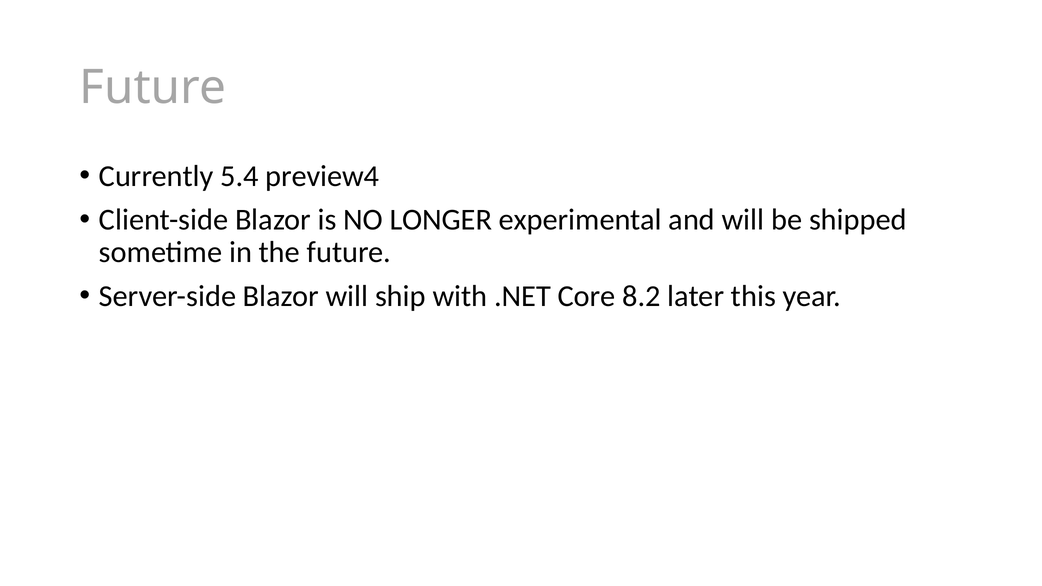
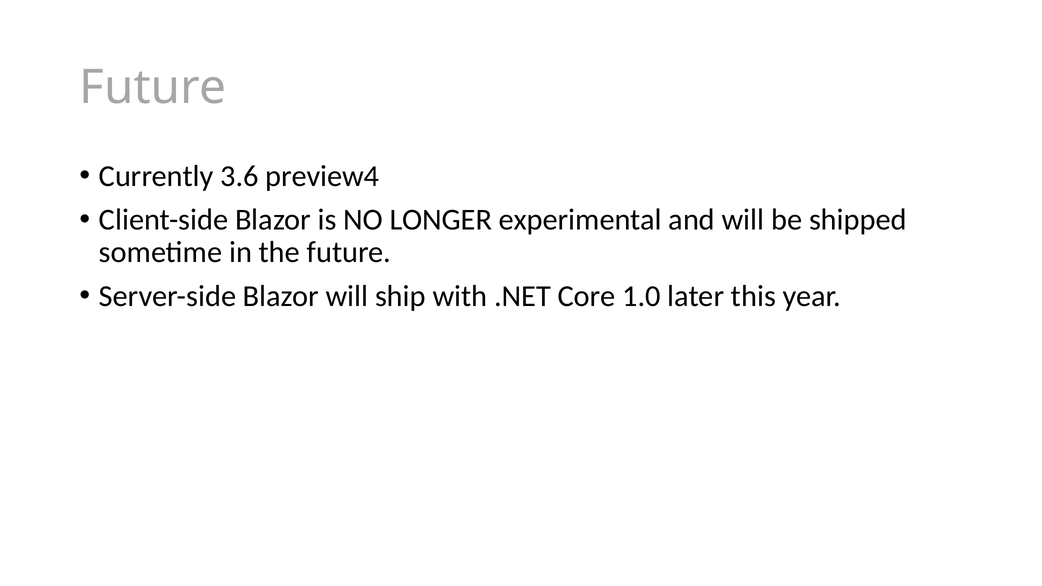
5.4: 5.4 -> 3.6
8.2: 8.2 -> 1.0
